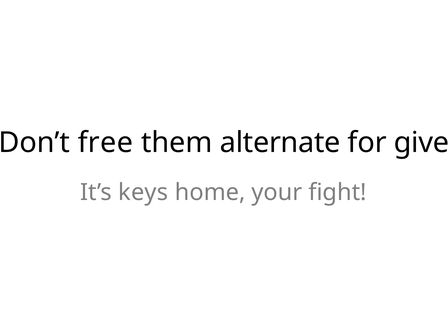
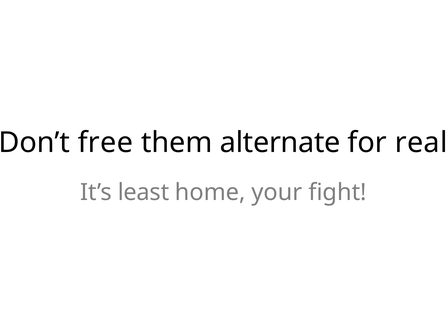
give: give -> real
keys: keys -> least
